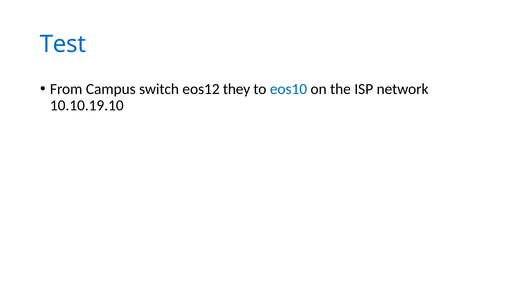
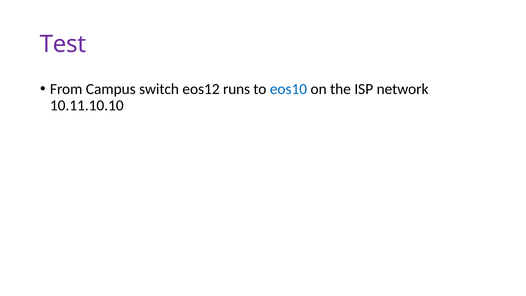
Test colour: blue -> purple
they: they -> runs
10.10.19.10: 10.10.19.10 -> 10.11.10.10
